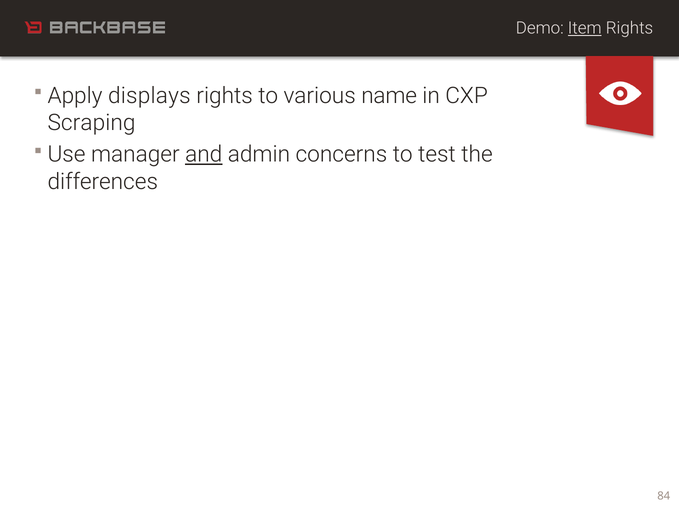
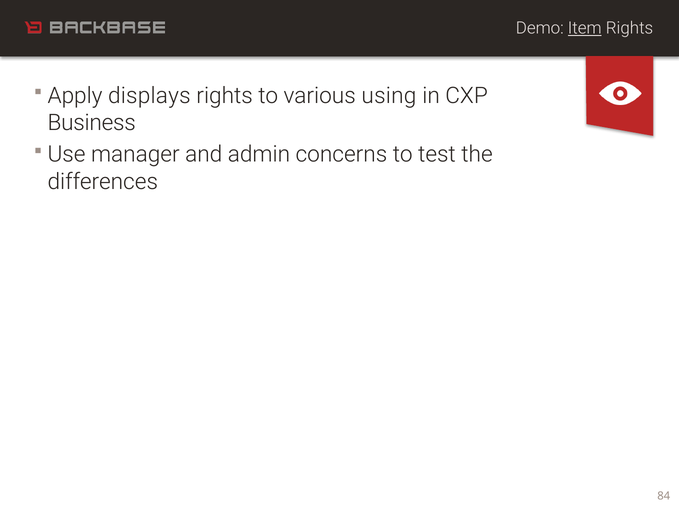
name: name -> using
Scraping: Scraping -> Business
and underline: present -> none
